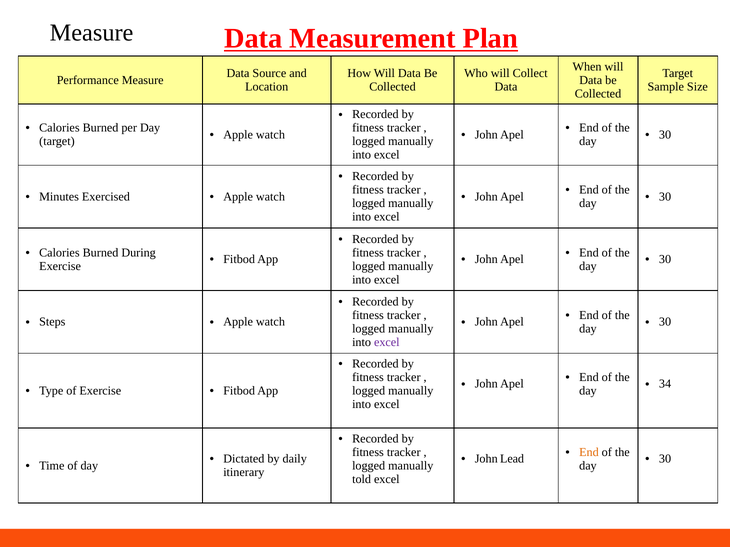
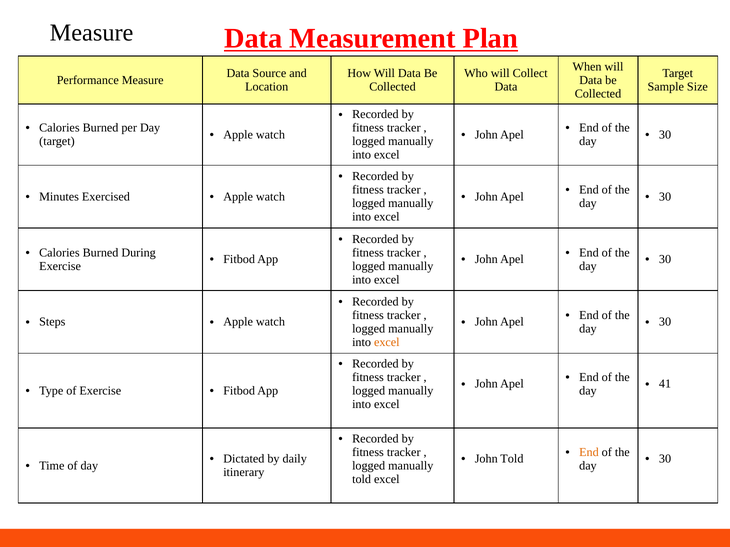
excel at (387, 343) colour: purple -> orange
34: 34 -> 41
John Lead: Lead -> Told
